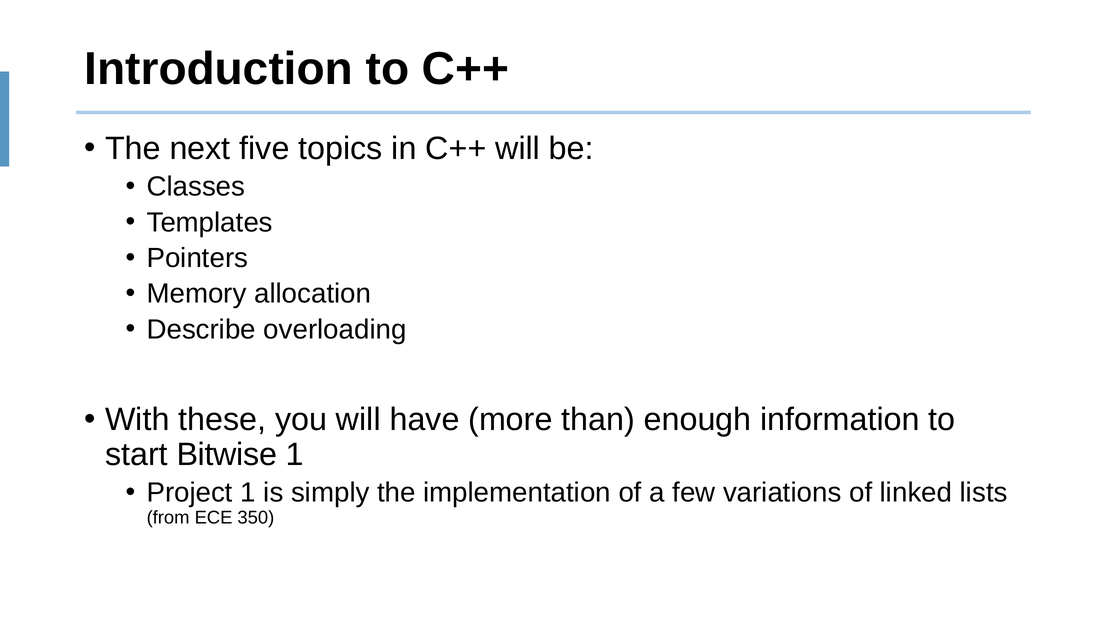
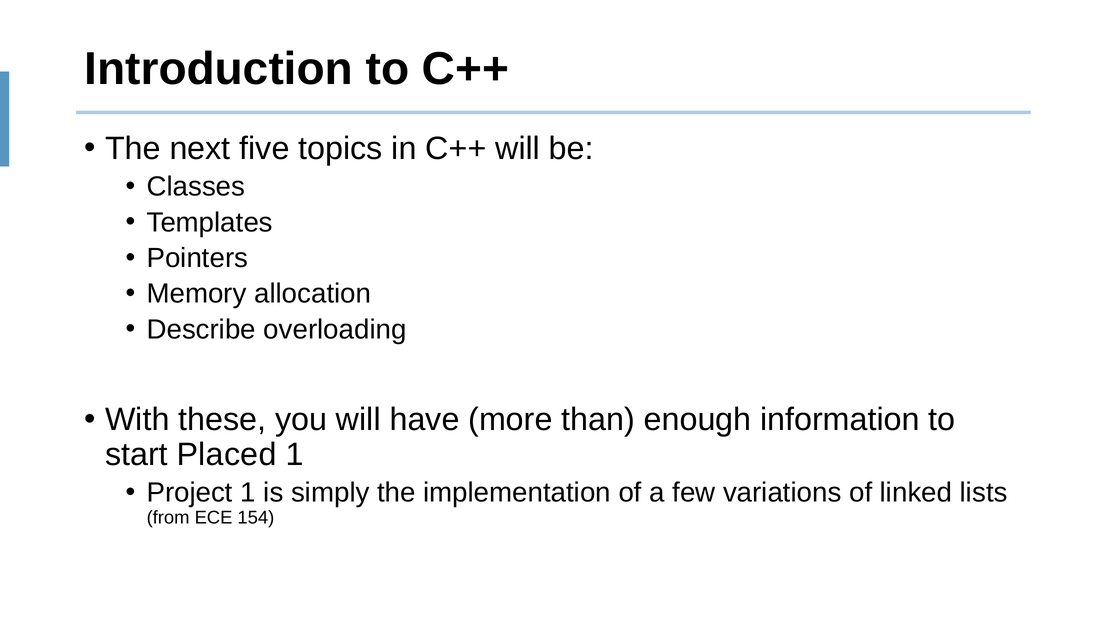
Bitwise: Bitwise -> Placed
350: 350 -> 154
